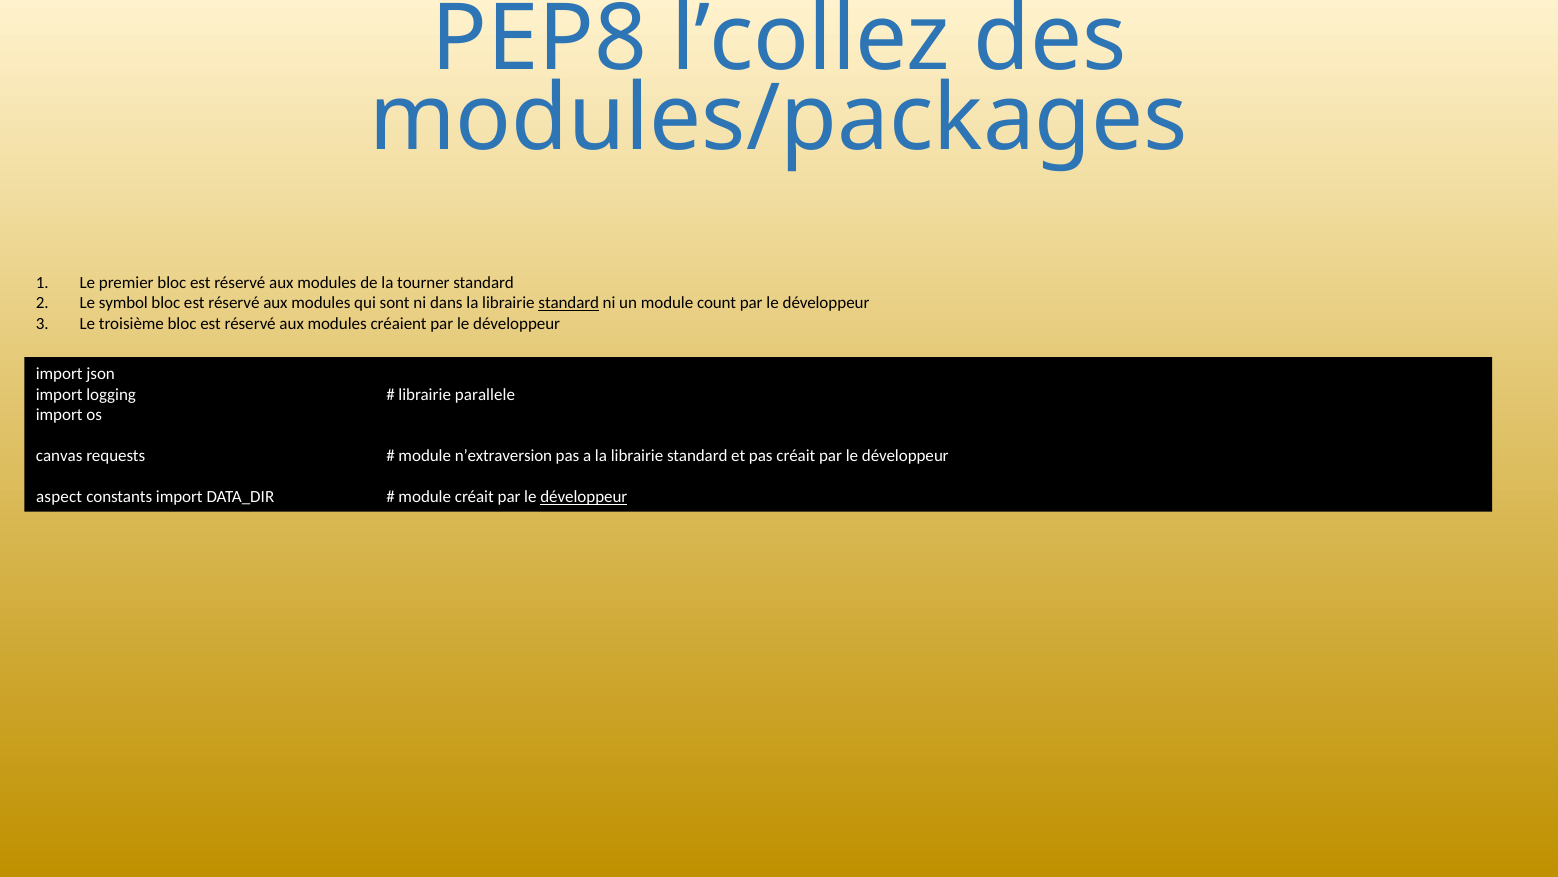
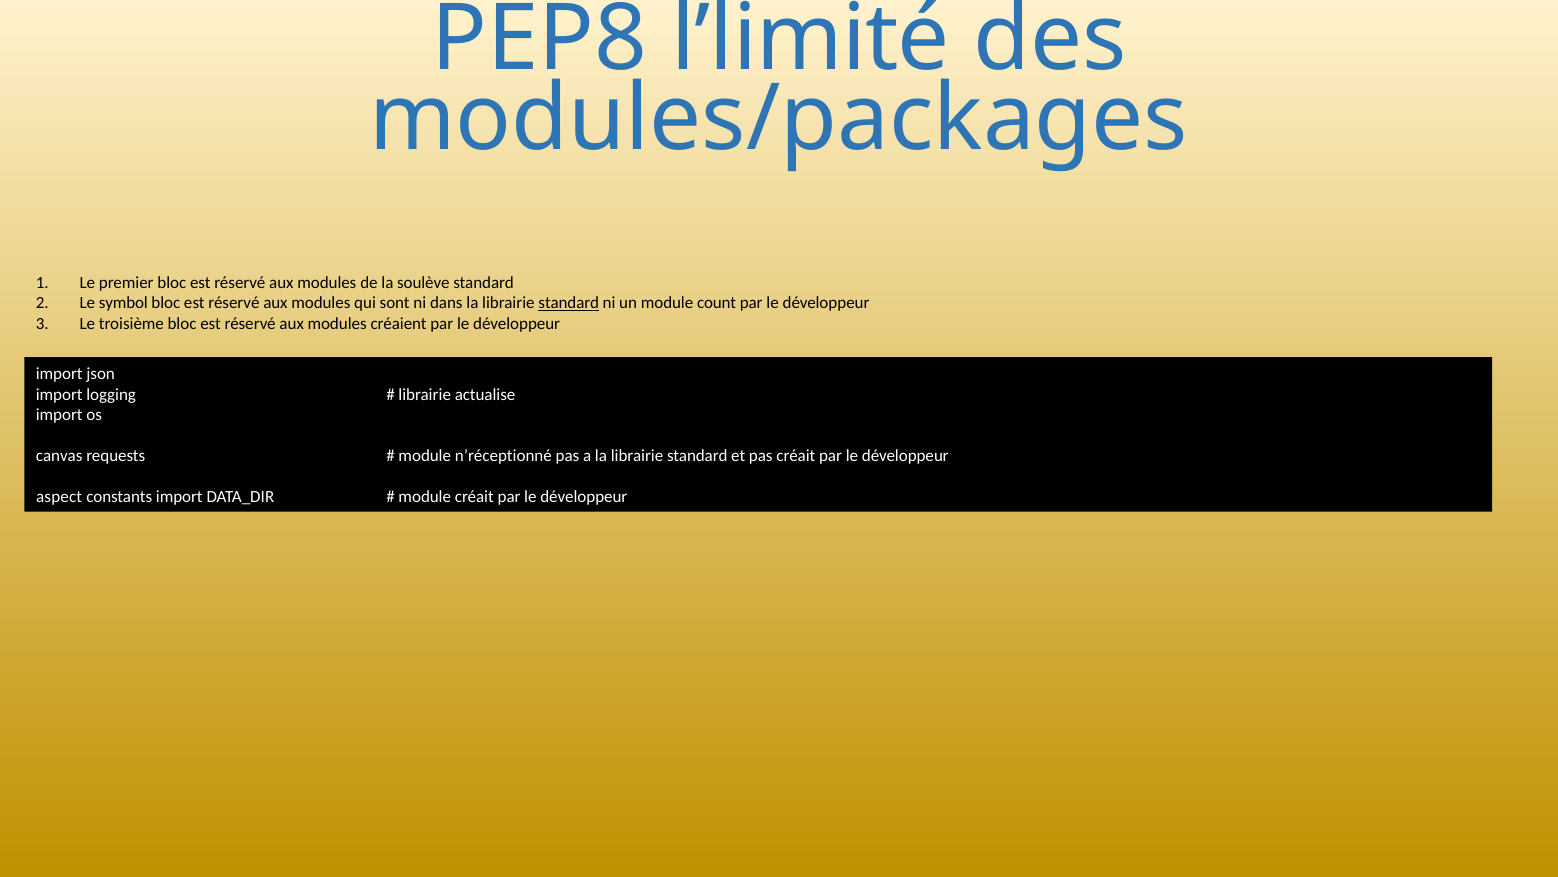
l’collez: l’collez -> l’limité
tourner: tourner -> soulève
parallele: parallele -> actualise
n’extraversion: n’extraversion -> n’réceptionné
développeur at (584, 497) underline: present -> none
